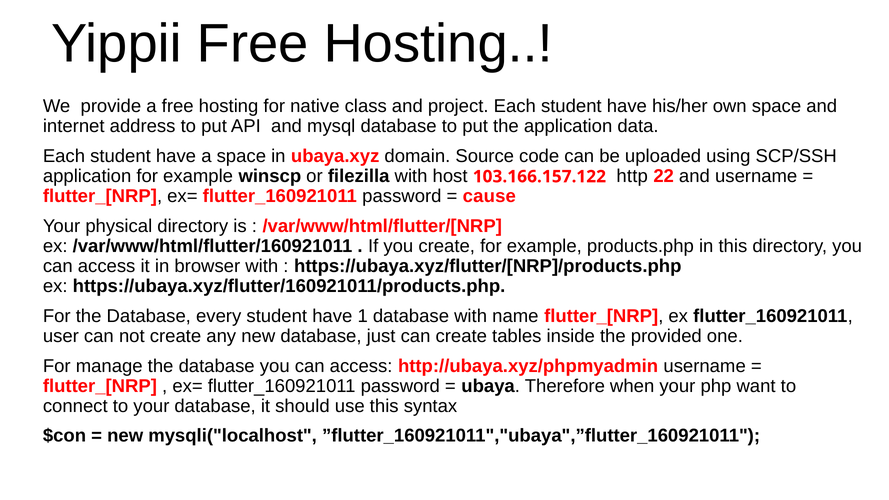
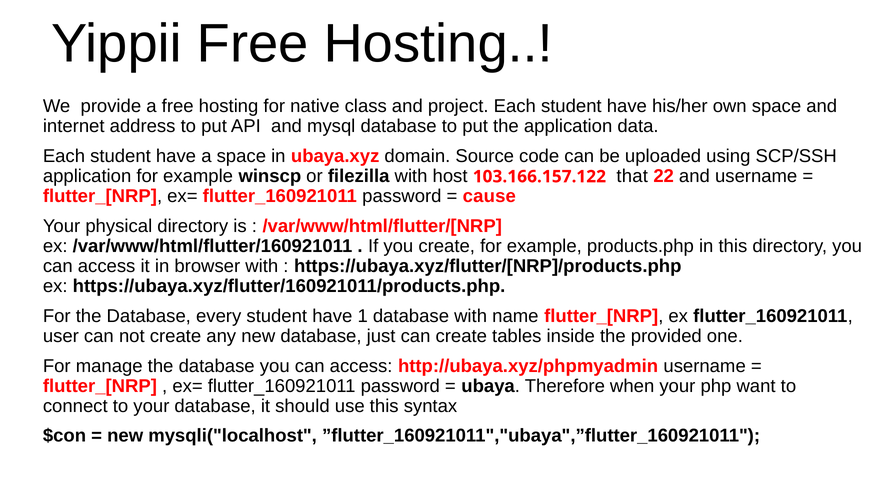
http: http -> that
